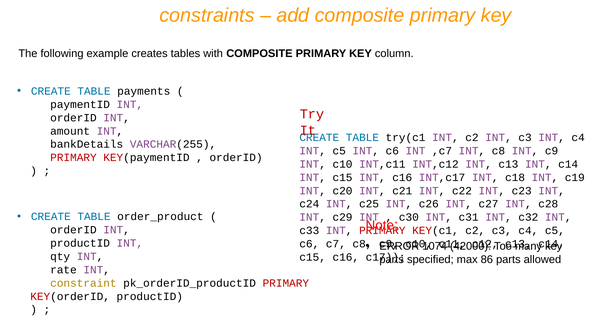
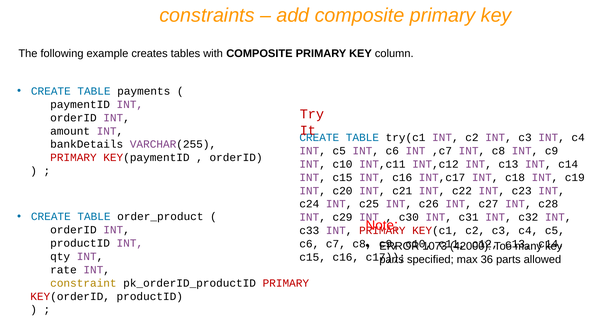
1074: 1074 -> 1073
86: 86 -> 36
